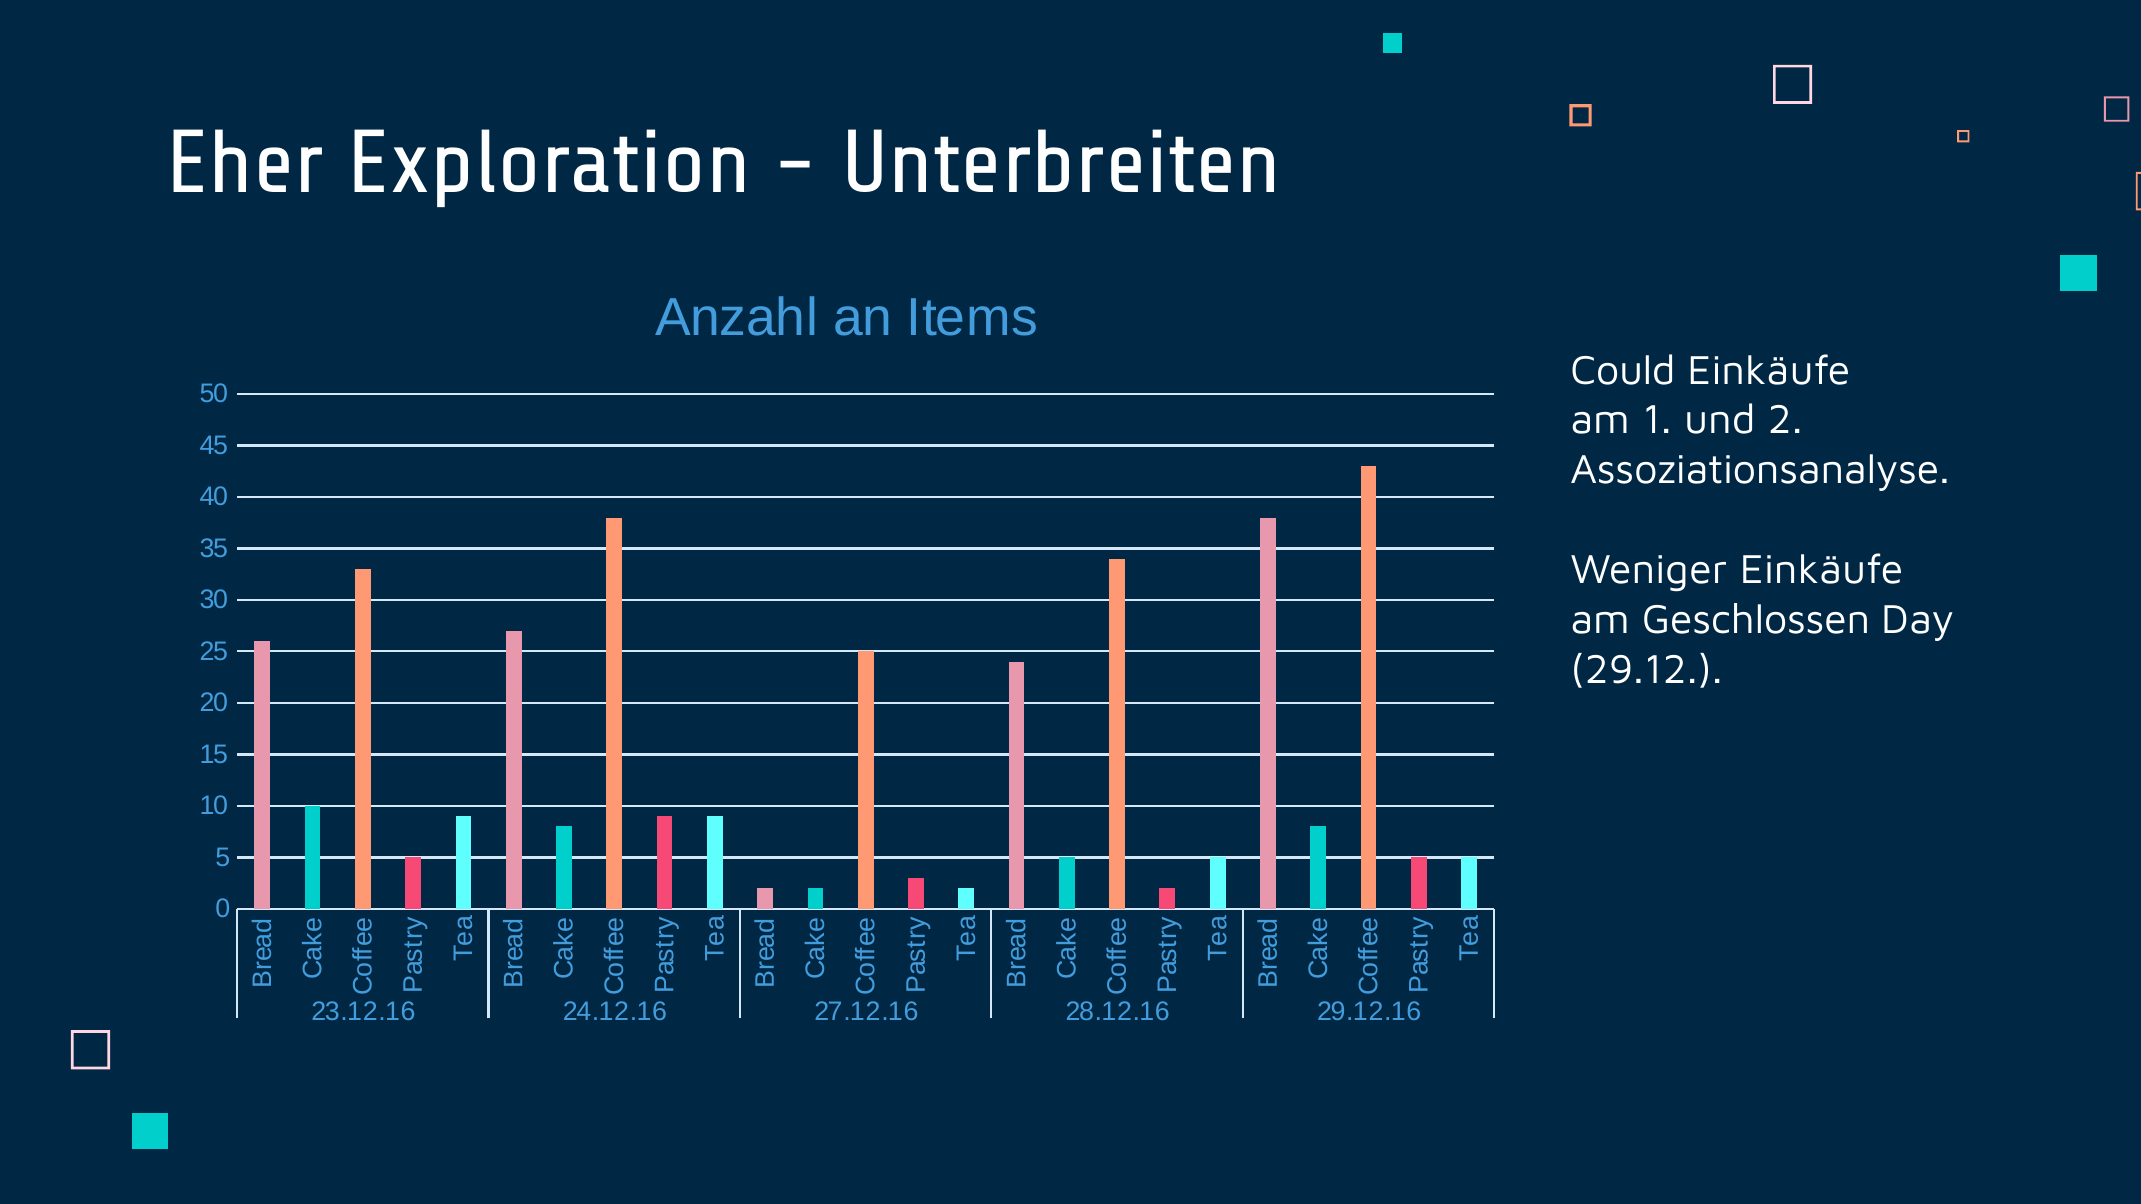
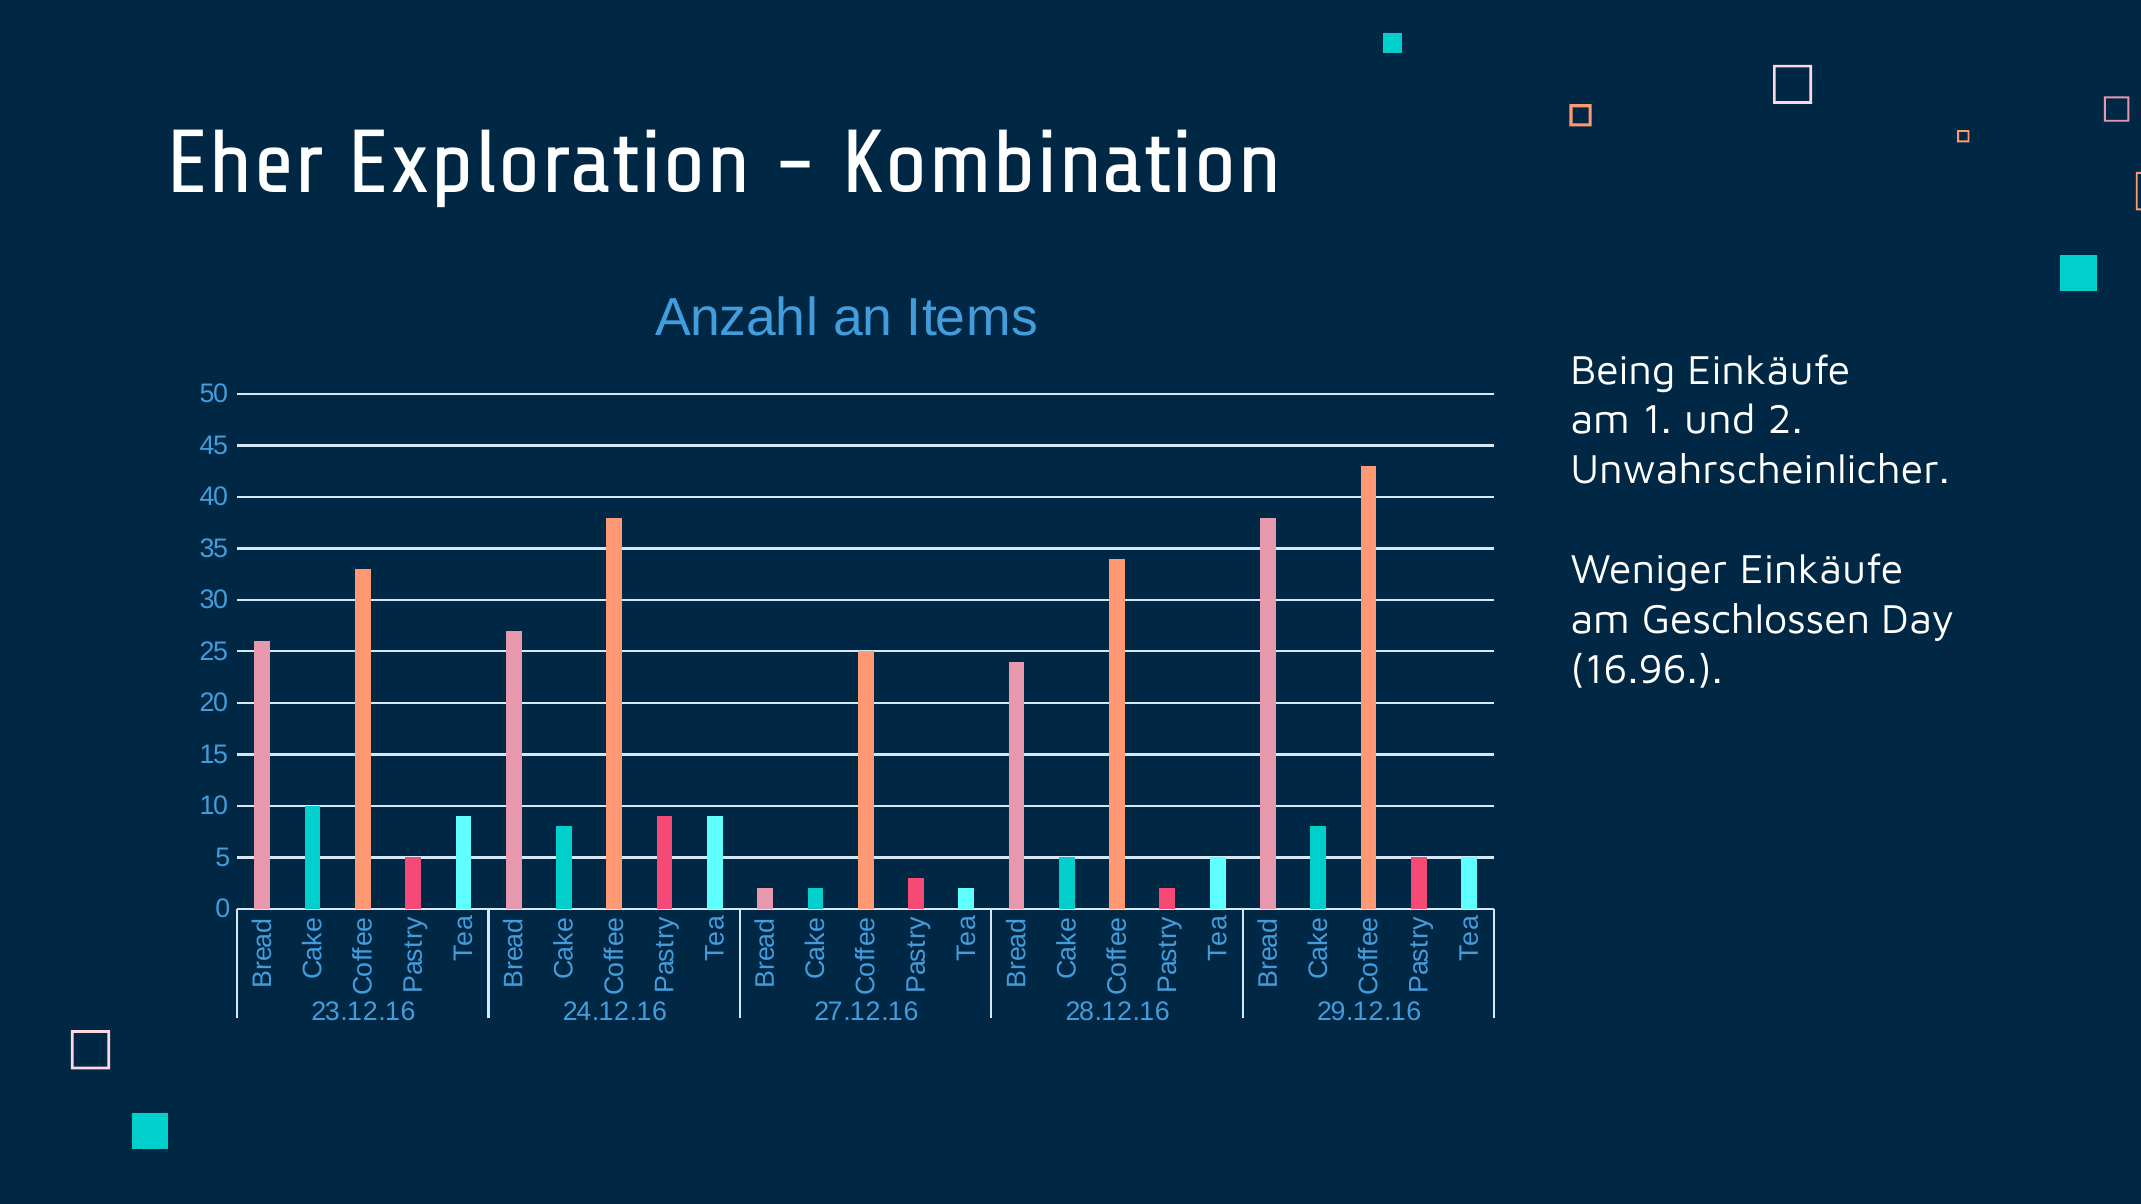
Unterbreiten: Unterbreiten -> Kombination
Could: Could -> Being
Assoziationsanalyse: Assoziationsanalyse -> Unwahrscheinlicher
29.12: 29.12 -> 16.96
